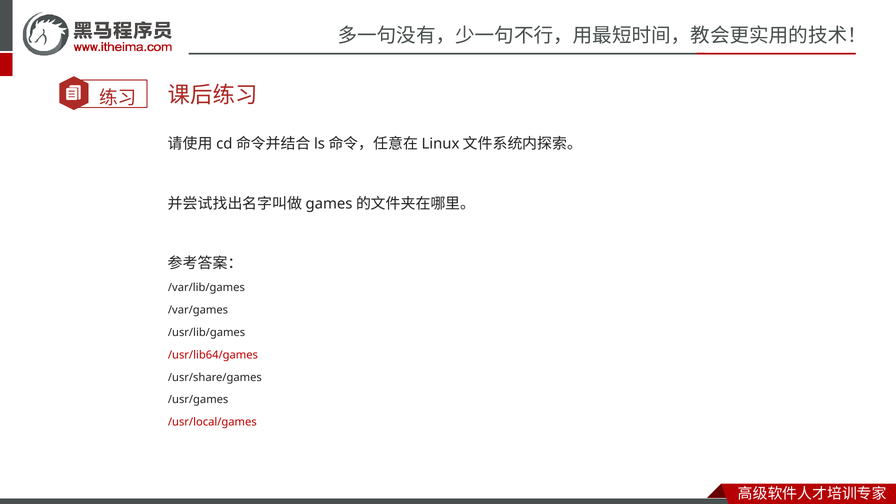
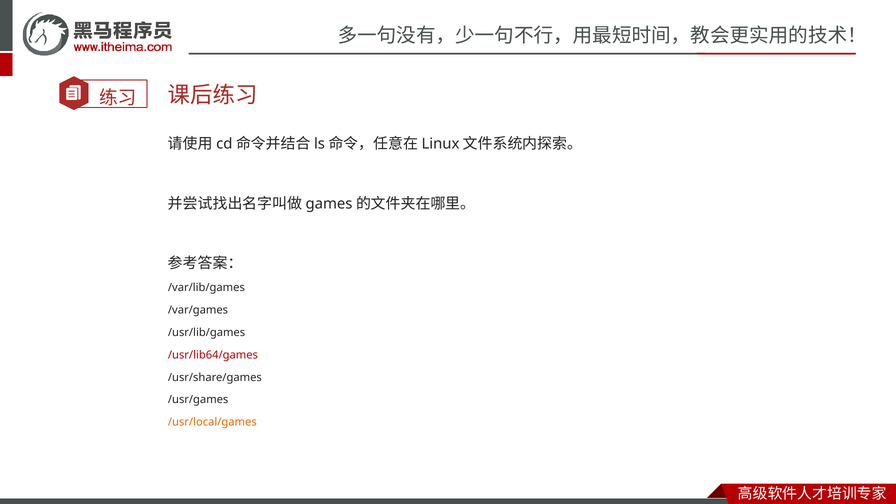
/usr/local/games colour: red -> orange
